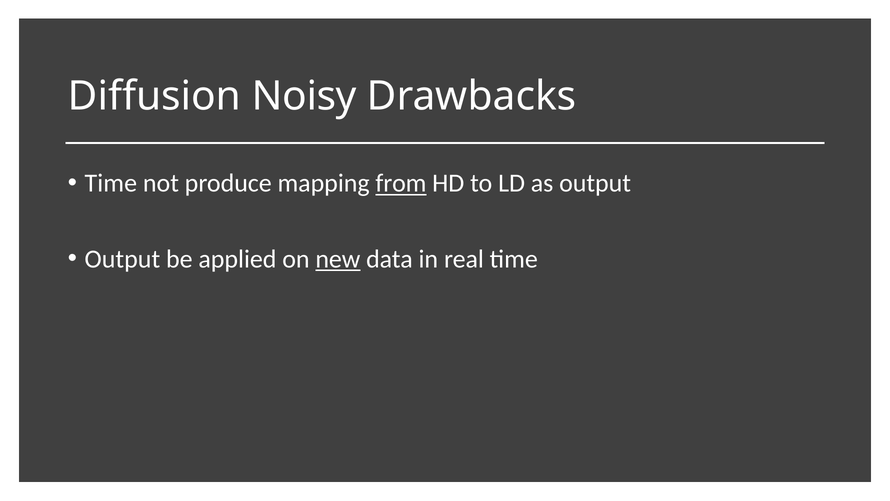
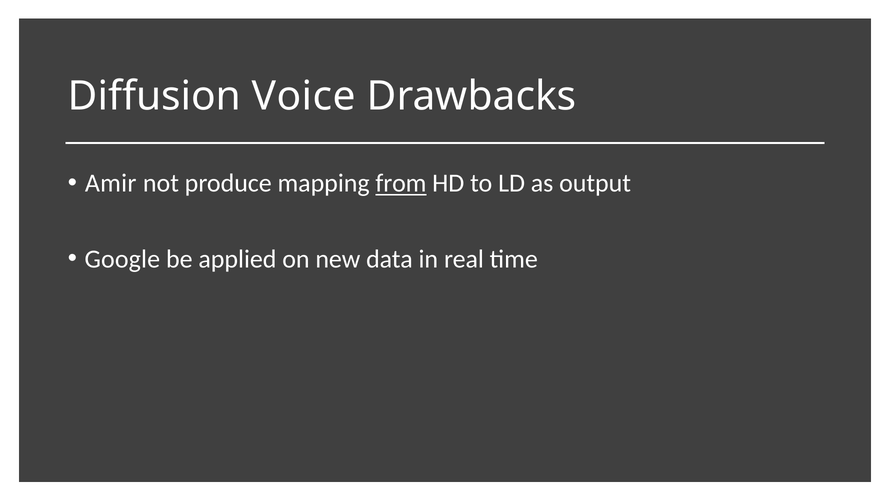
Noisy: Noisy -> Voice
Time at (111, 183): Time -> Amir
Output at (122, 259): Output -> Google
new underline: present -> none
